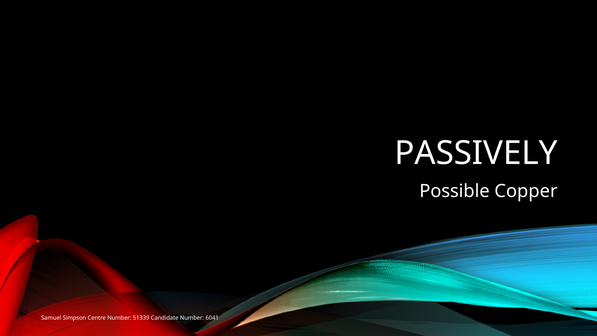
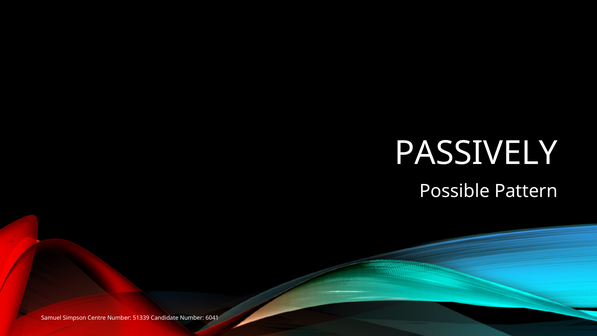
Copper: Copper -> Pattern
